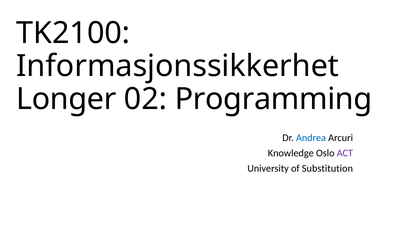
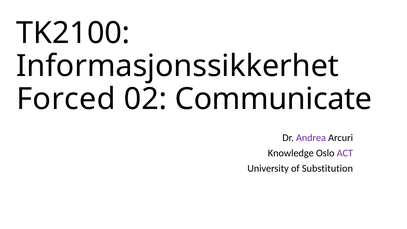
Longer: Longer -> Forced
Programming: Programming -> Communicate
Andrea colour: blue -> purple
